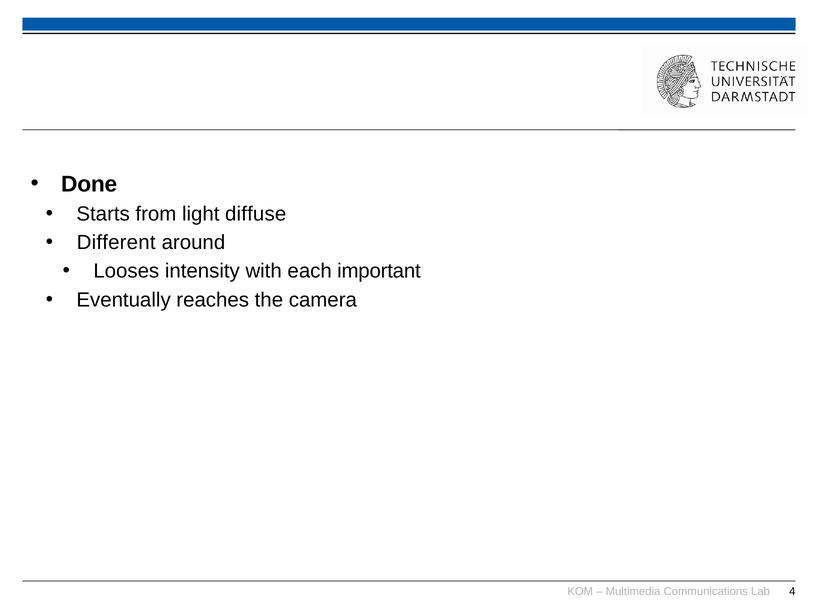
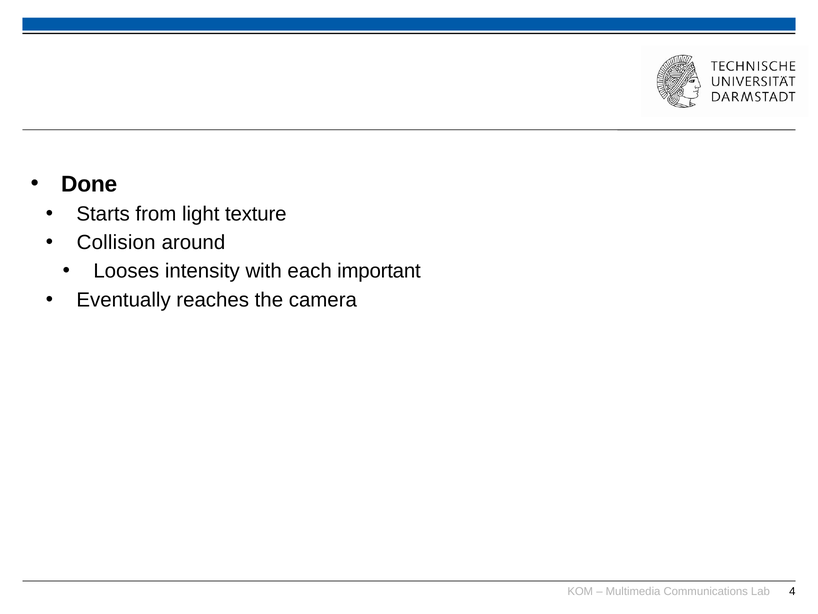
diffuse: diffuse -> texture
Different: Different -> Collision
